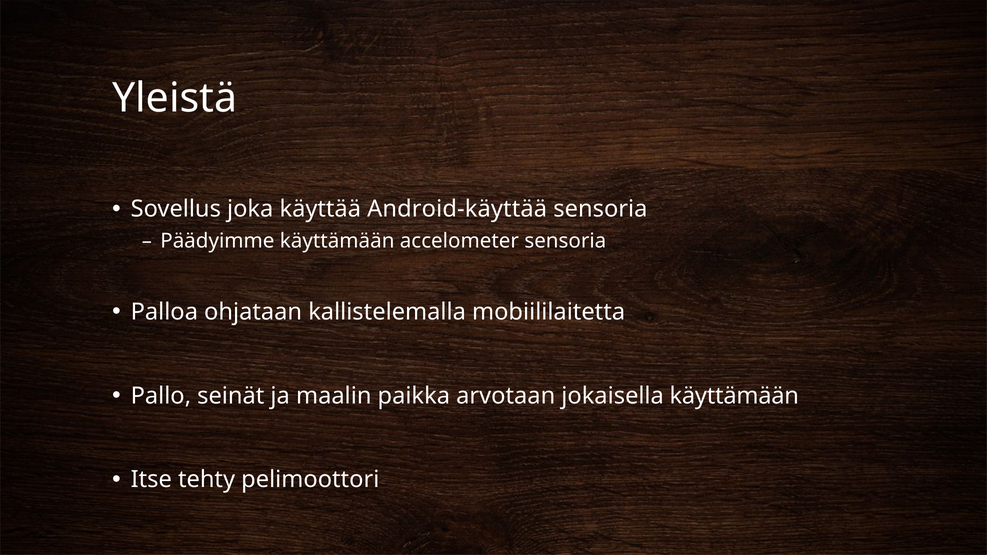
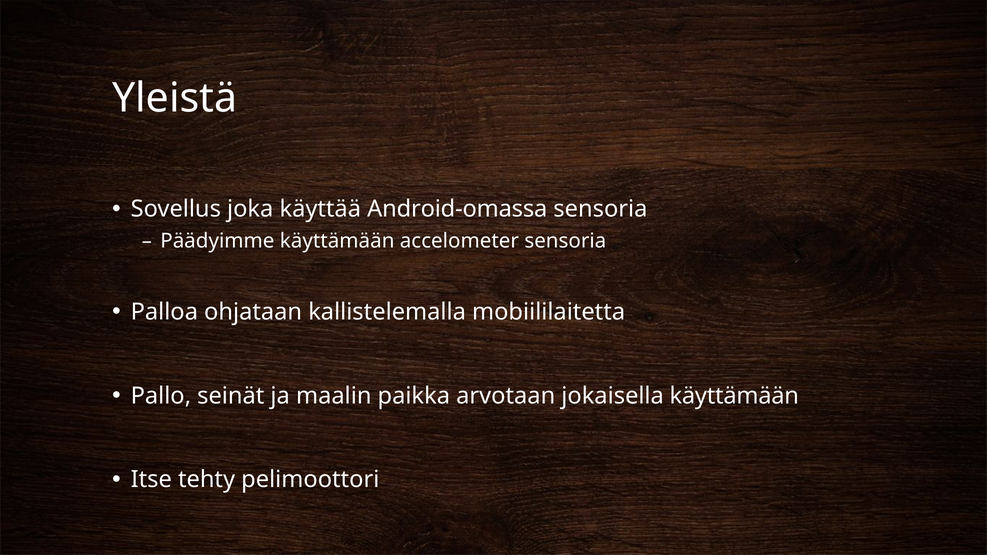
Android-käyttää: Android-käyttää -> Android-omassa
